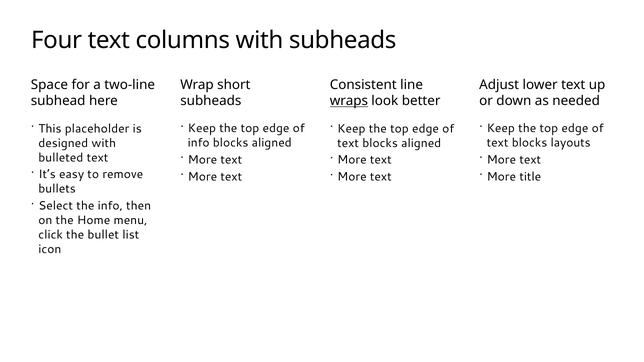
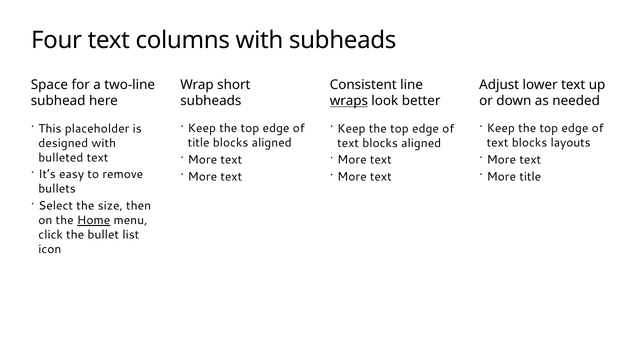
info at (199, 143): info -> title
the info: info -> size
Home underline: none -> present
